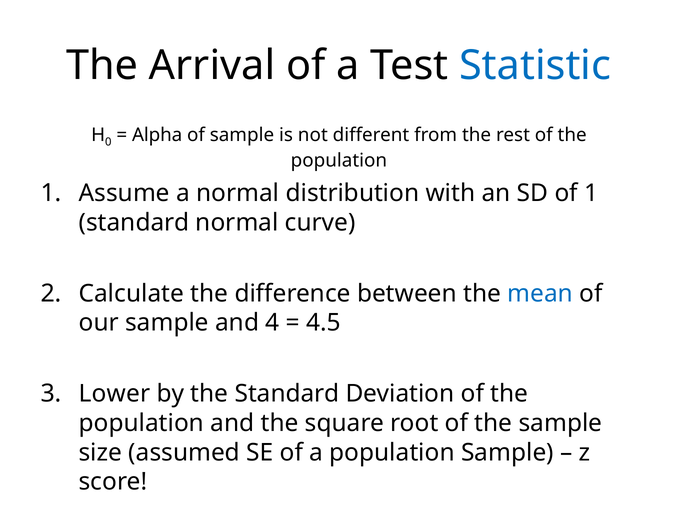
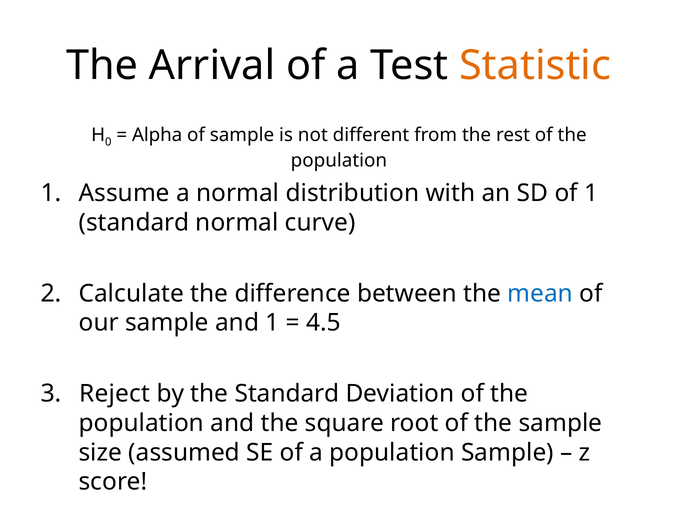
Statistic colour: blue -> orange
and 4: 4 -> 1
Lower: Lower -> Reject
